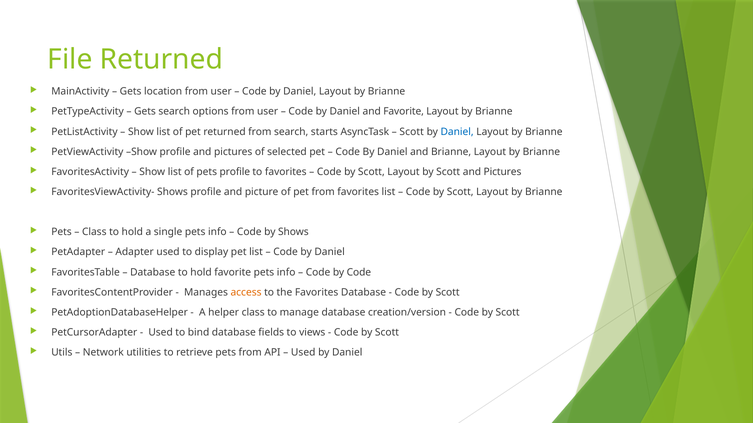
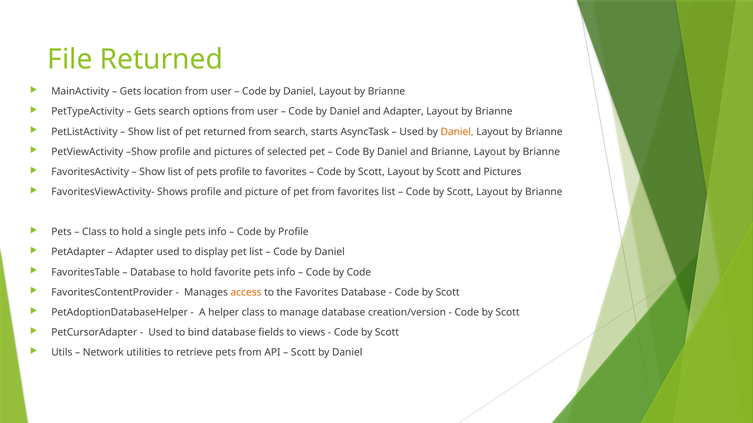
and Favorite: Favorite -> Adapter
Scott at (412, 132): Scott -> Used
Daniel at (457, 132) colour: blue -> orange
by Shows: Shows -> Profile
Used at (303, 353): Used -> Scott
